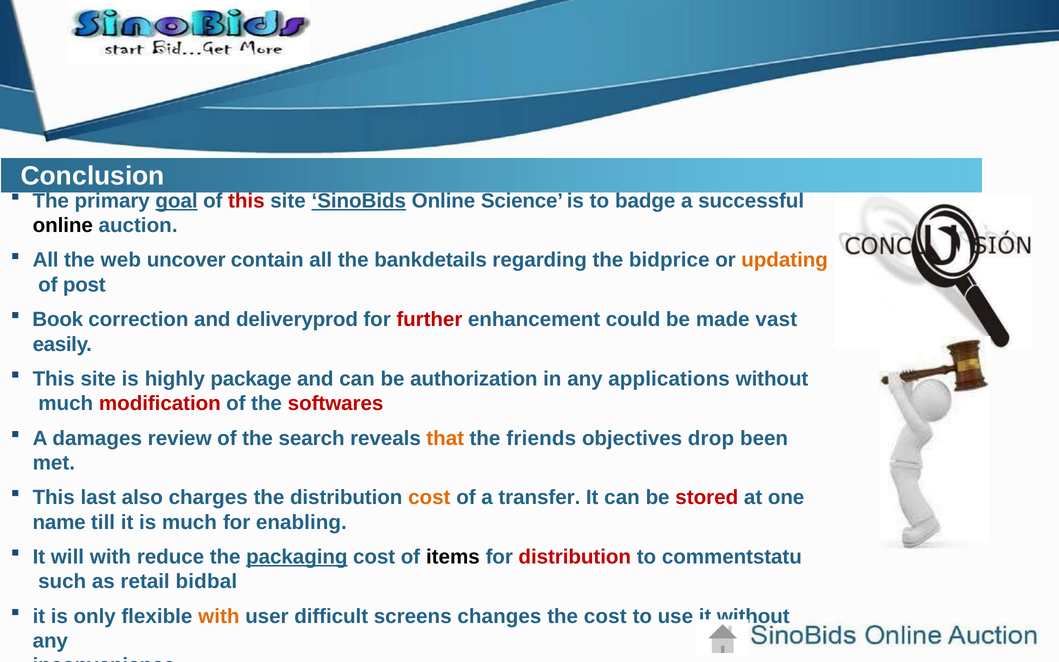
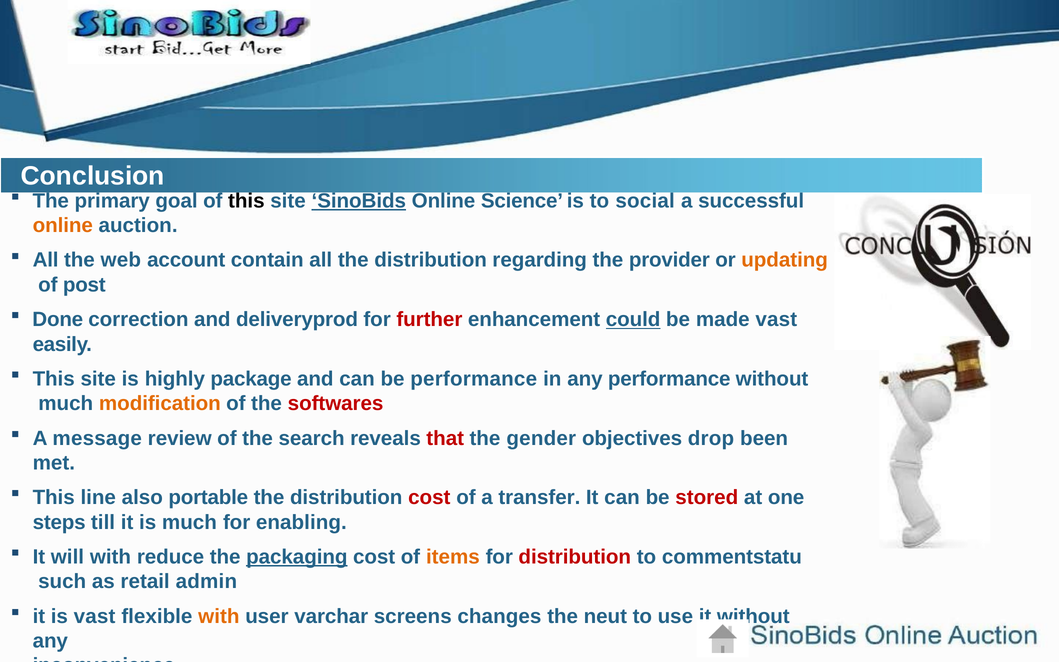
goal underline: present -> none
this at (246, 201) colour: red -> black
badge: badge -> social
online at (63, 225) colour: black -> orange
uncover: uncover -> account
all the bankdetails: bankdetails -> distribution
bidprice: bidprice -> provider
Book: Book -> Done
could underline: none -> present
be authorization: authorization -> performance
any applications: applications -> performance
modification colour: red -> orange
A damages: damages -> message
that colour: orange -> red
friends: friends -> gender
last: last -> line
charges: charges -> portable
cost at (429, 497) colour: orange -> red
name: name -> steps
items colour: black -> orange
bidbal: bidbal -> admin
is only: only -> vast
difficult: difficult -> varchar
the cost: cost -> neut
